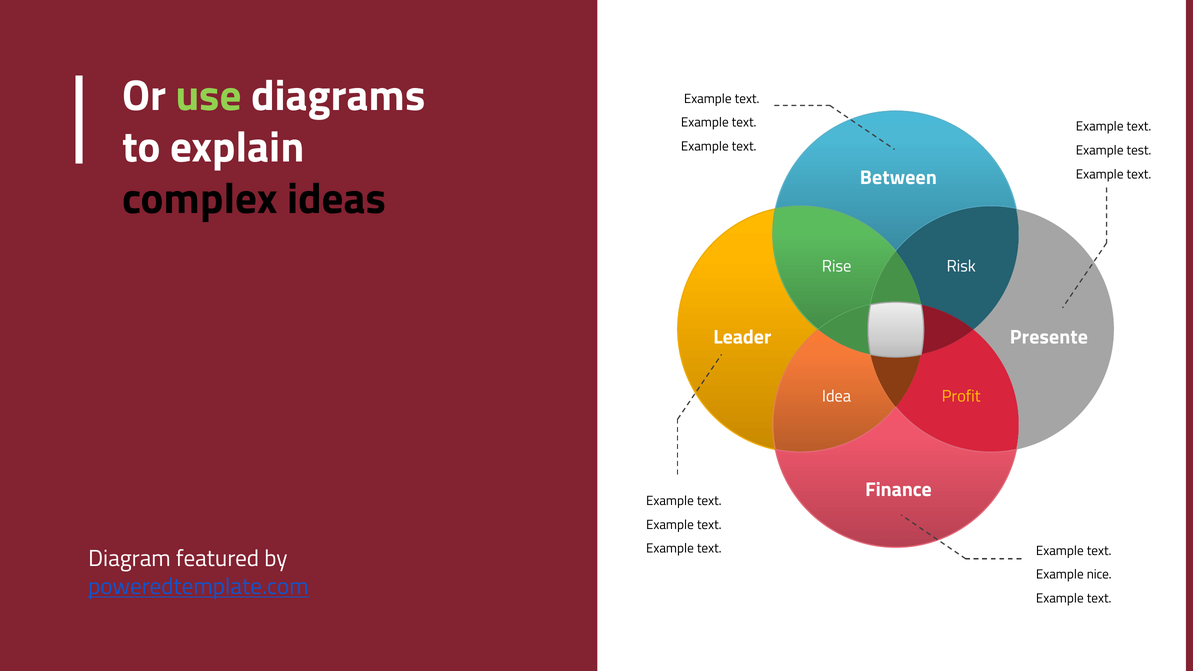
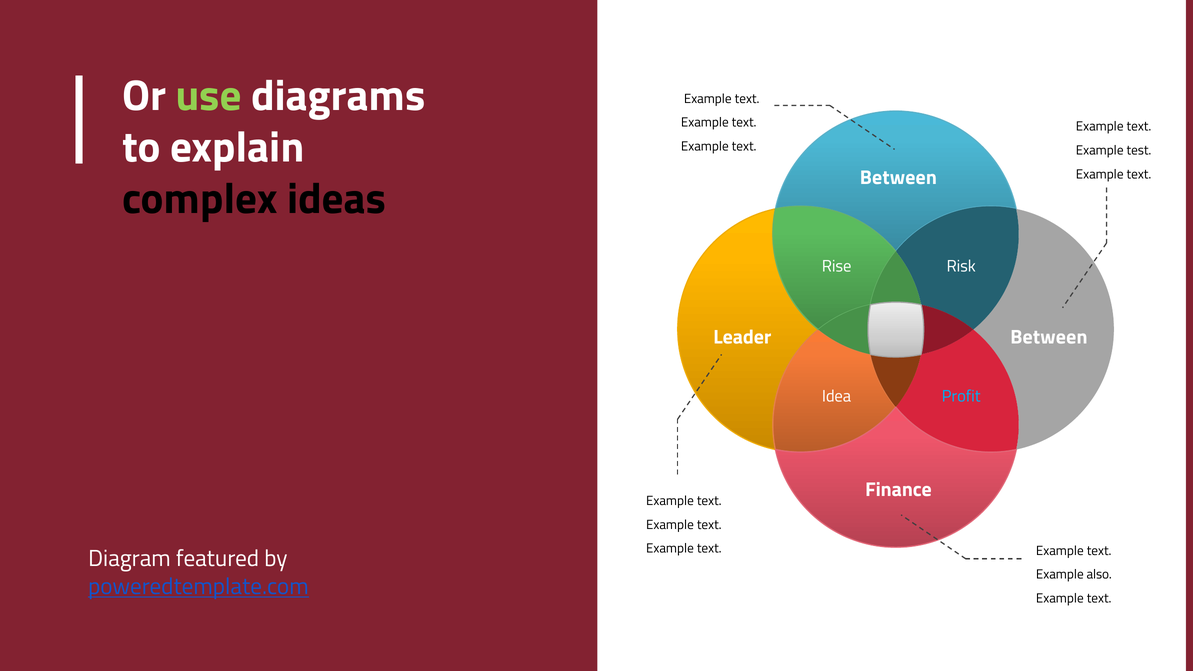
Leader Presente: Presente -> Between
Profit colour: yellow -> light blue
nice: nice -> also
